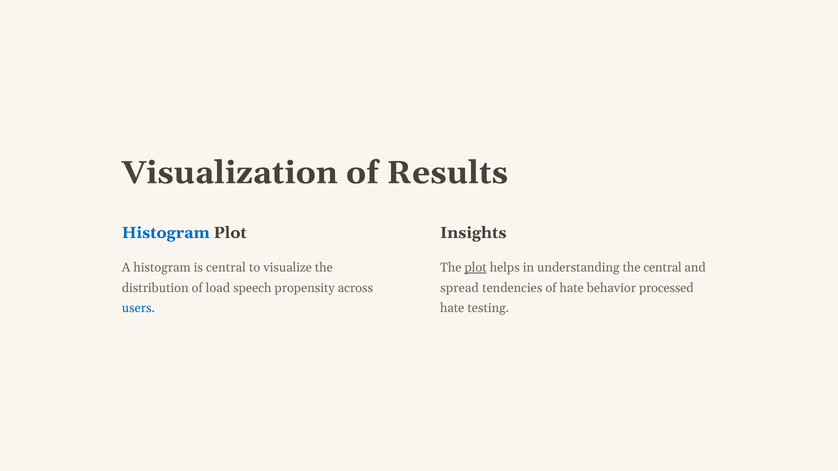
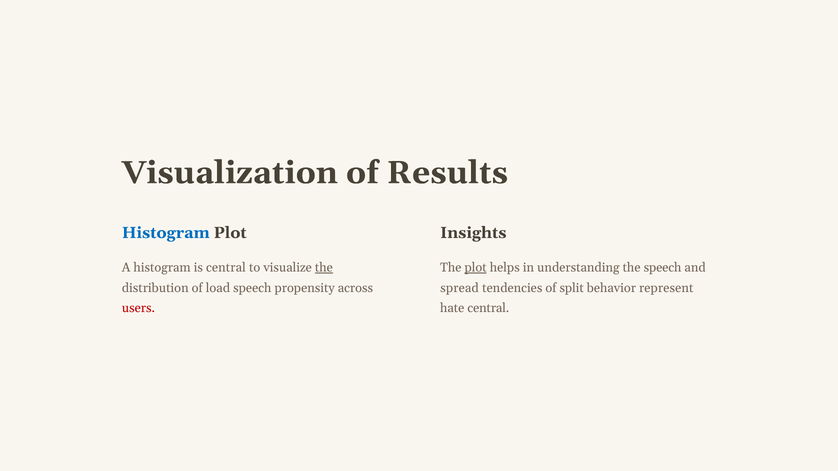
the at (324, 268) underline: none -> present
the central: central -> speech
of hate: hate -> split
processed: processed -> represent
users colour: blue -> red
hate testing: testing -> central
